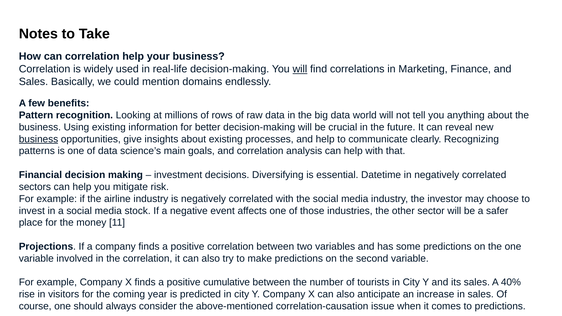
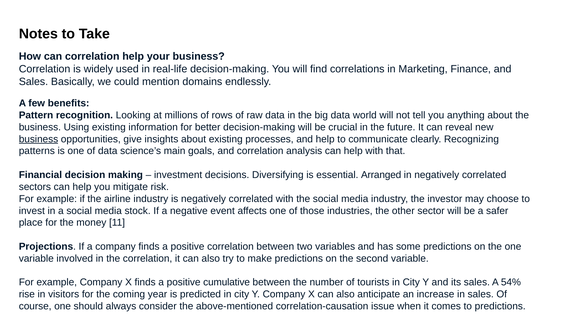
will at (300, 69) underline: present -> none
Datetime: Datetime -> Arranged
40%: 40% -> 54%
